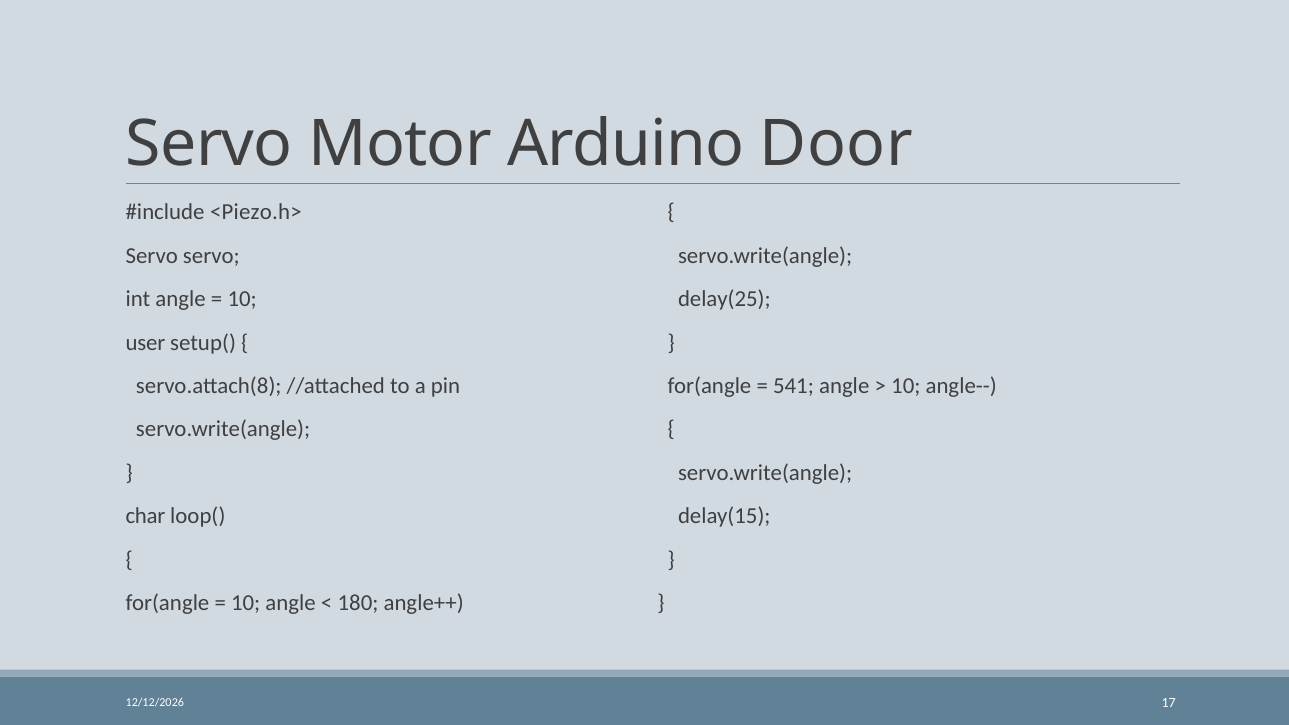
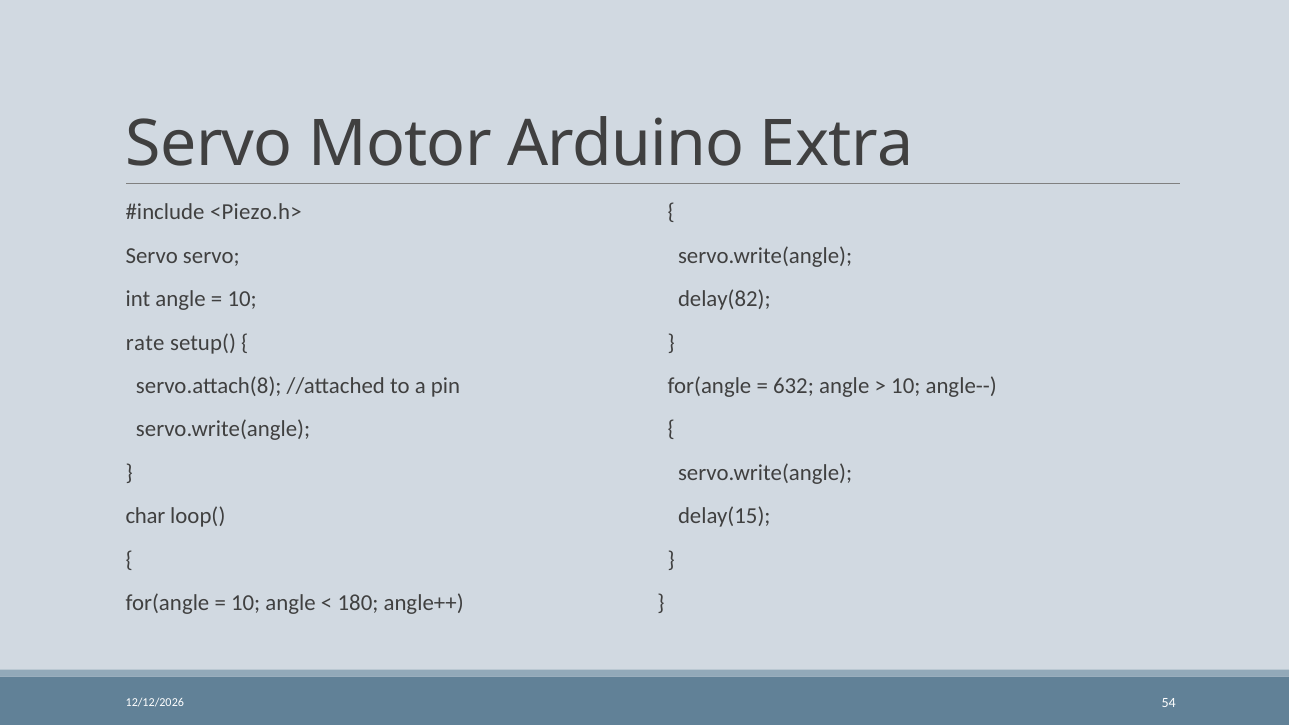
Door: Door -> Extra
delay(25: delay(25 -> delay(82
user: user -> rate
541: 541 -> 632
17: 17 -> 54
